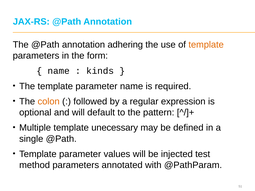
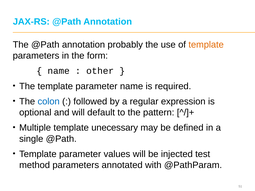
adhering: adhering -> probably
kinds: kinds -> other
colon colour: orange -> blue
